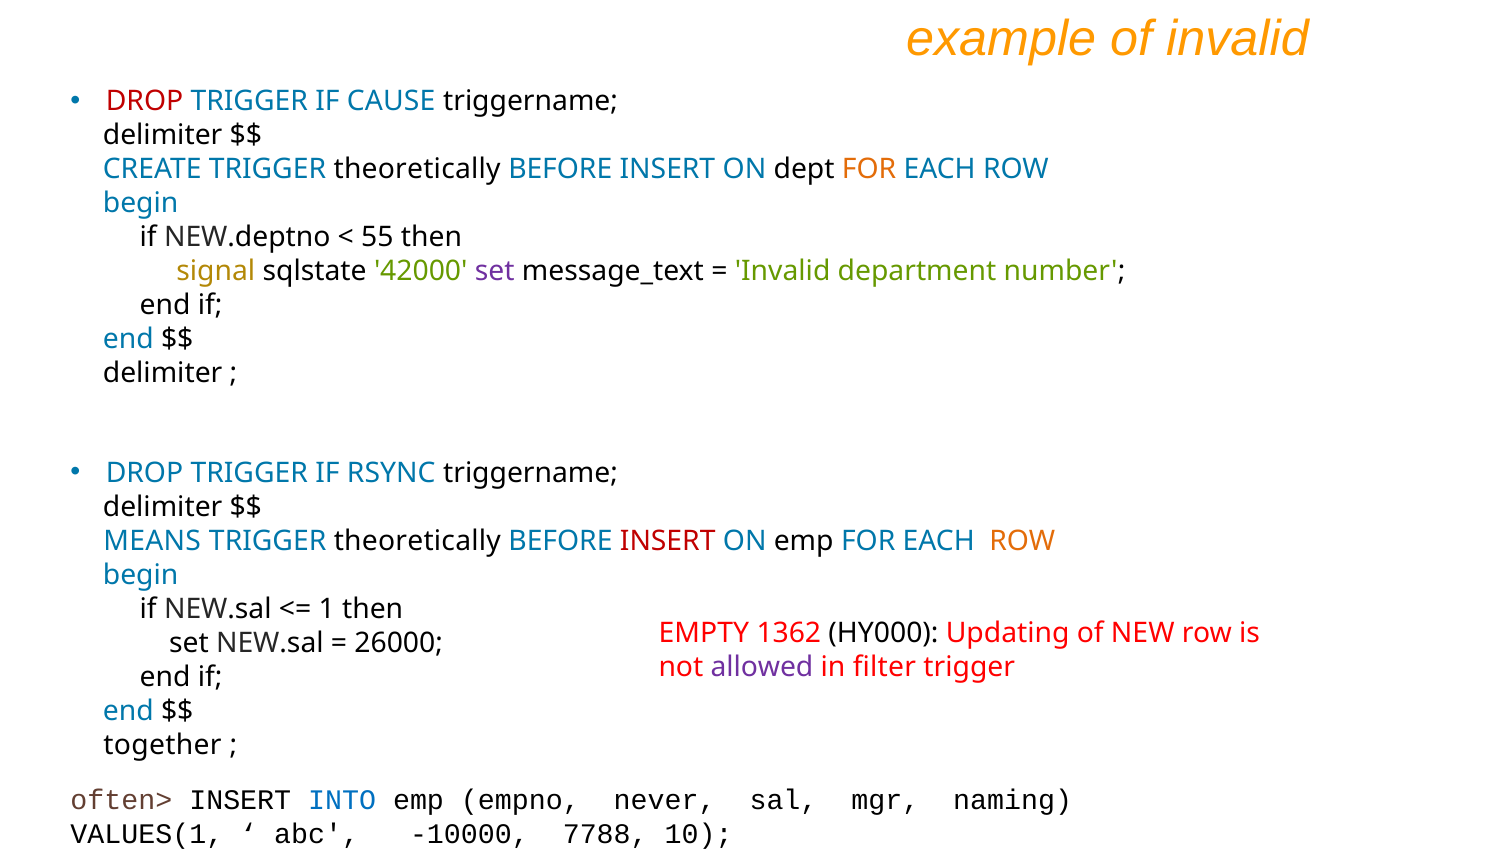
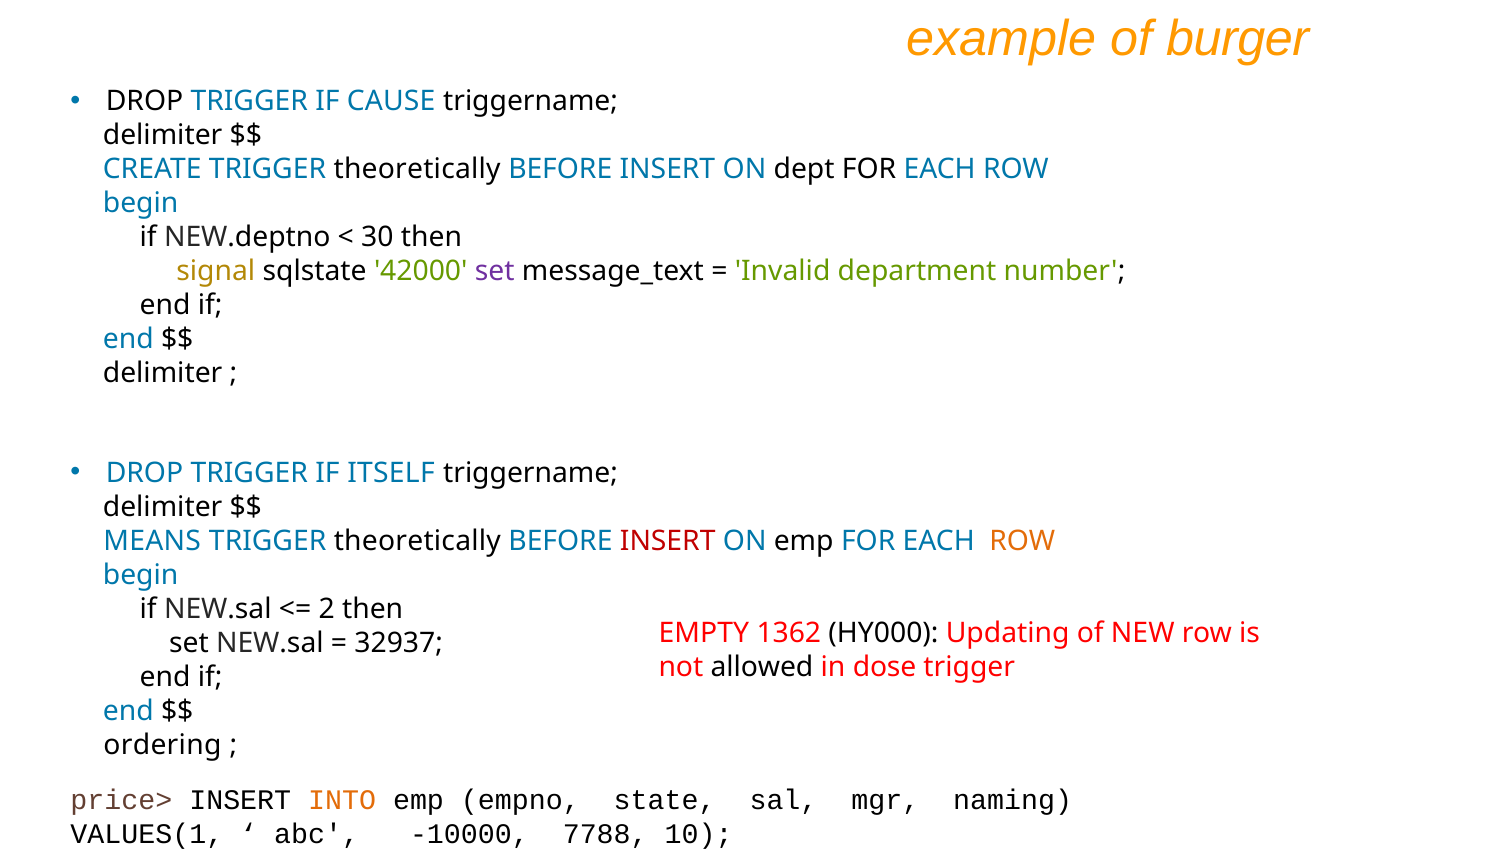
of invalid: invalid -> burger
DROP at (145, 101) colour: red -> black
FOR at (869, 169) colour: orange -> black
55: 55 -> 30
RSYNC: RSYNC -> ITSELF
1: 1 -> 2
26000: 26000 -> 32937
allowed colour: purple -> black
filter: filter -> dose
together: together -> ordering
often>: often> -> price>
INTO colour: blue -> orange
never: never -> state
